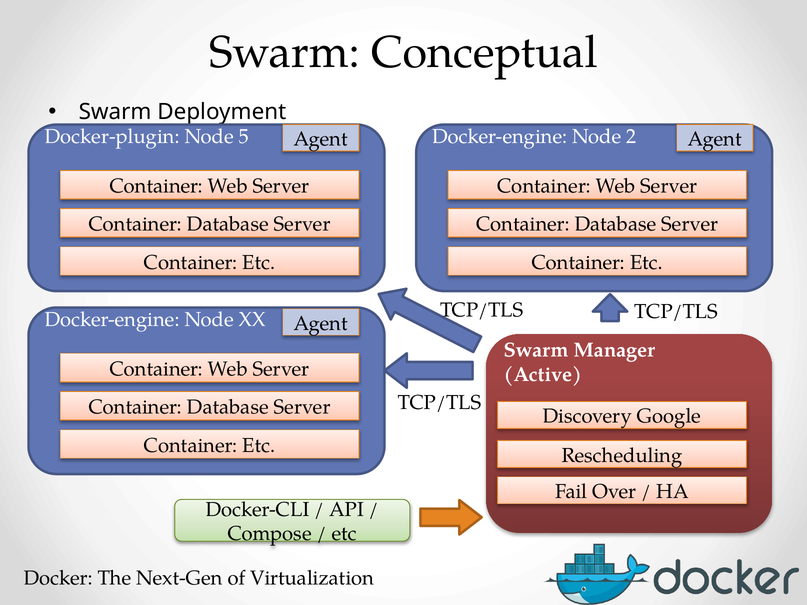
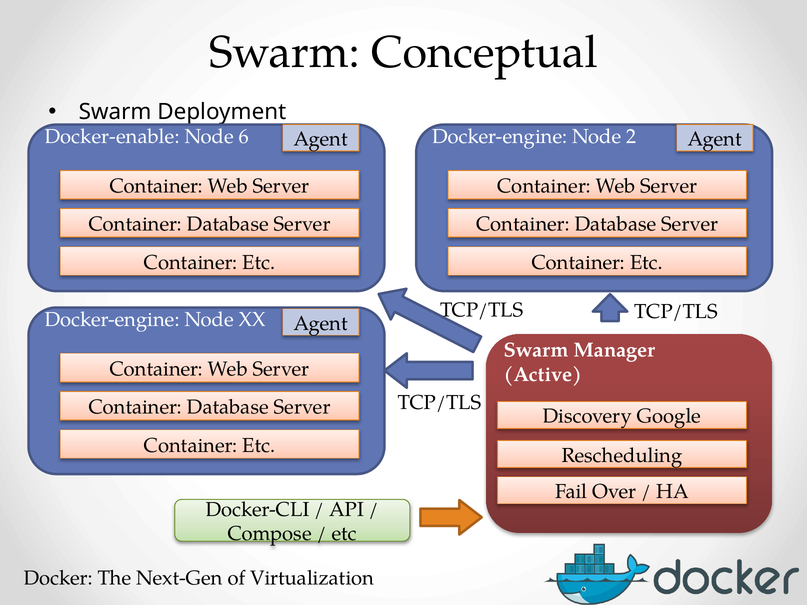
Docker-plugin: Docker-plugin -> Docker-enable
5: 5 -> 6
